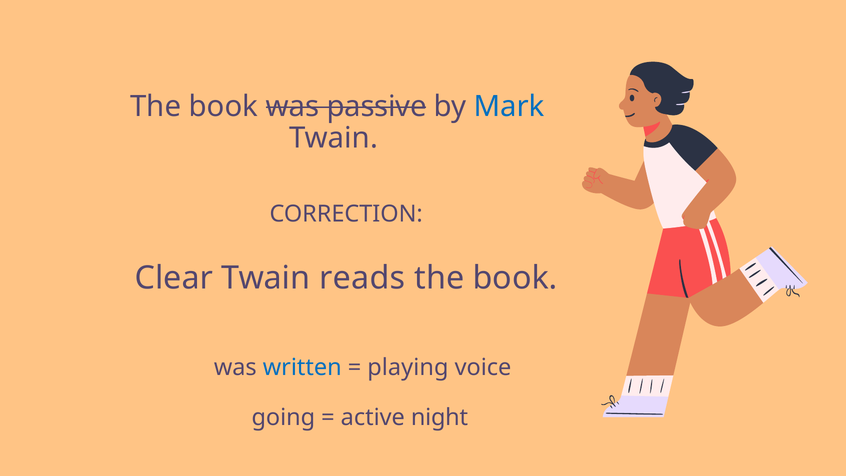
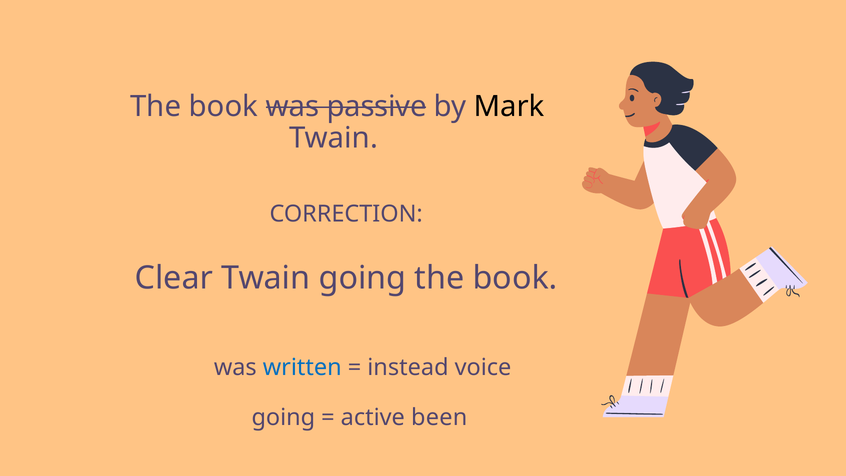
Mark colour: blue -> black
Twain reads: reads -> going
playing: playing -> instead
night: night -> been
